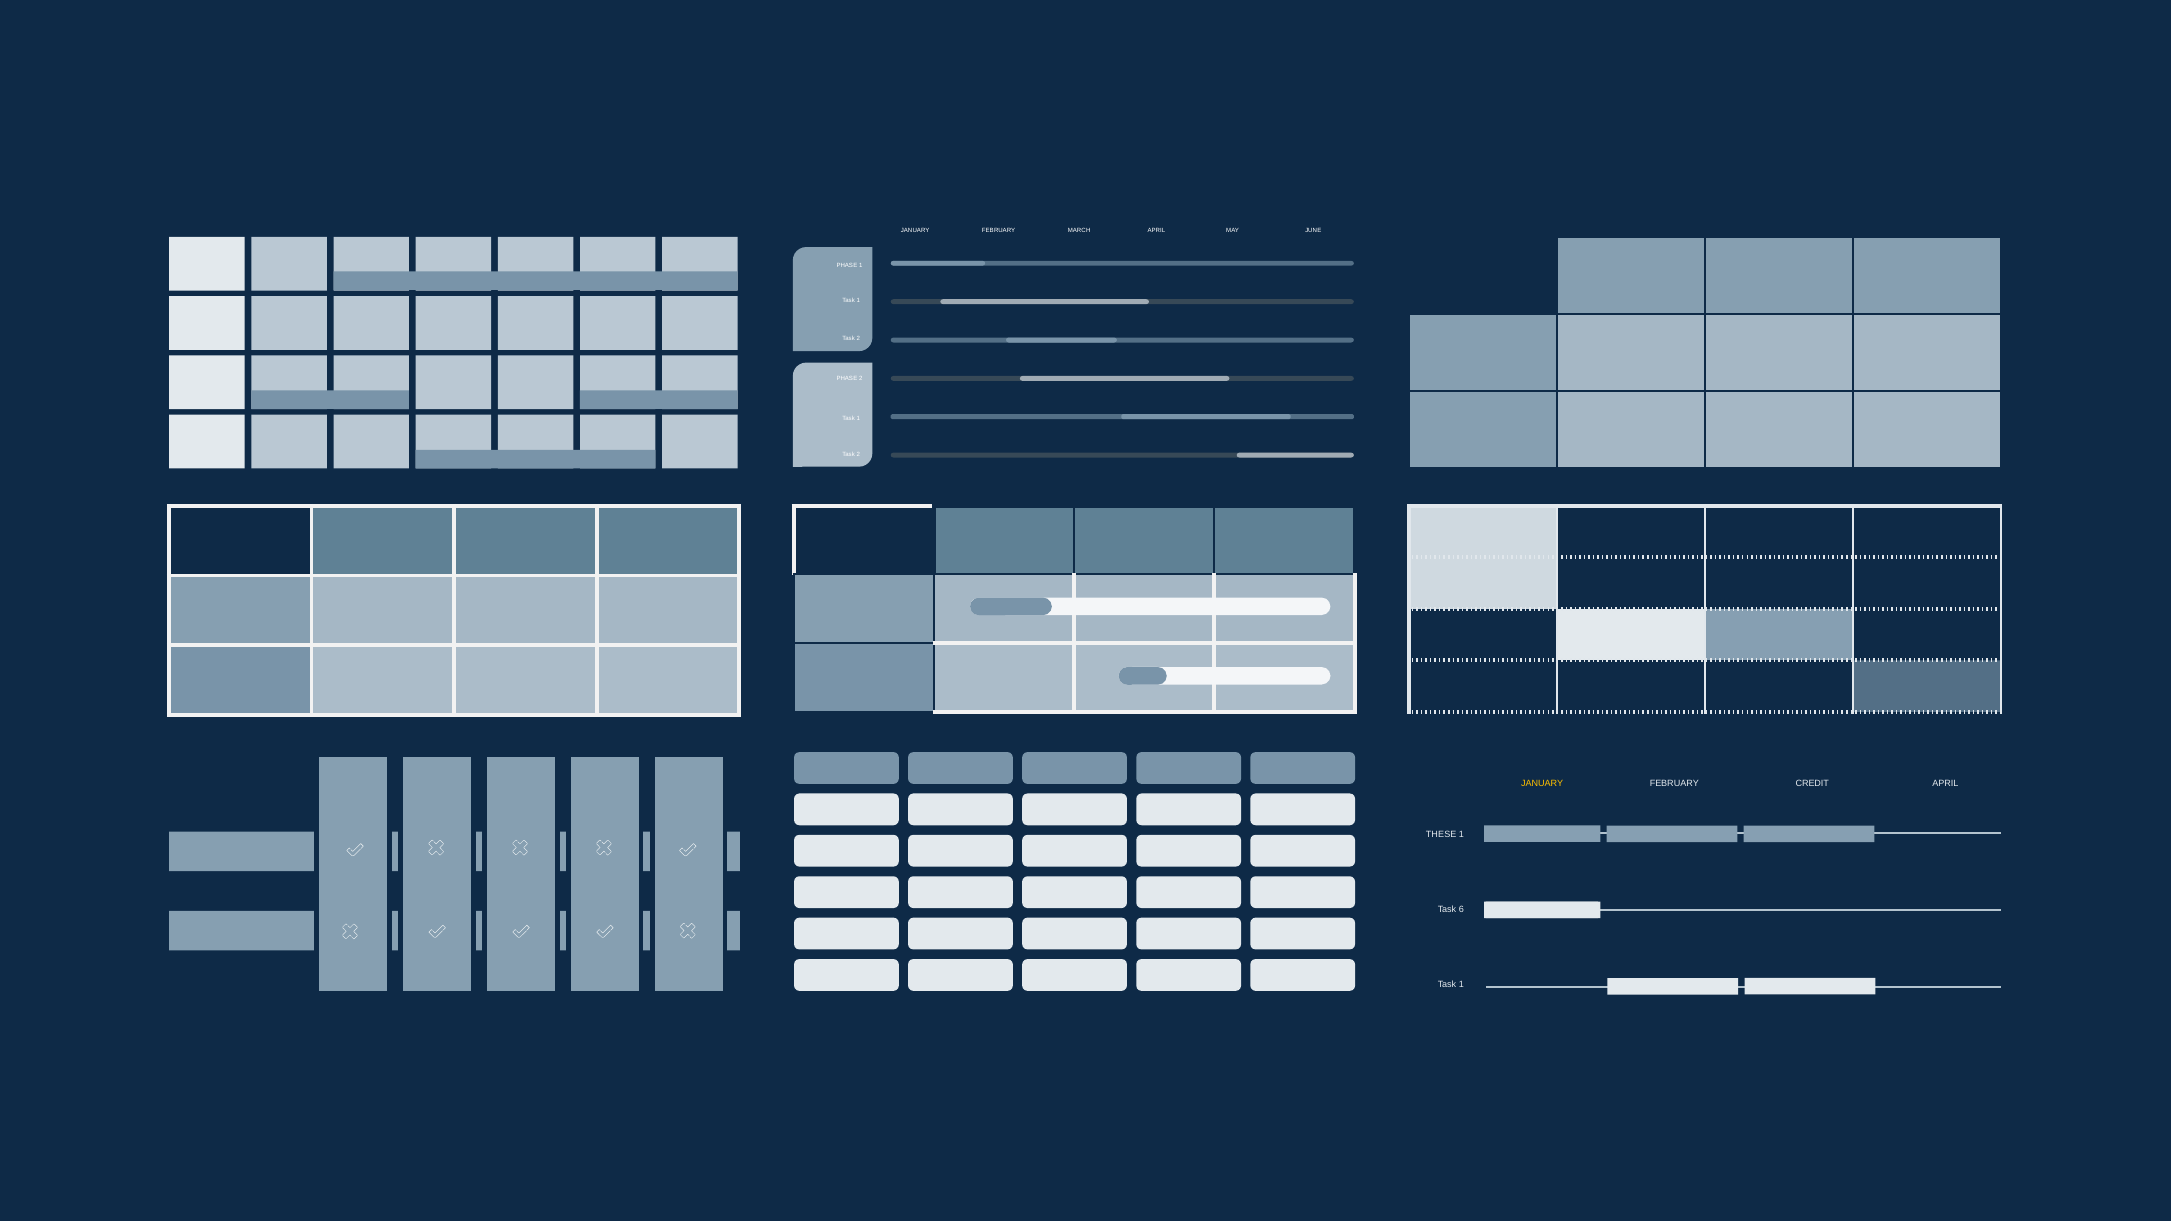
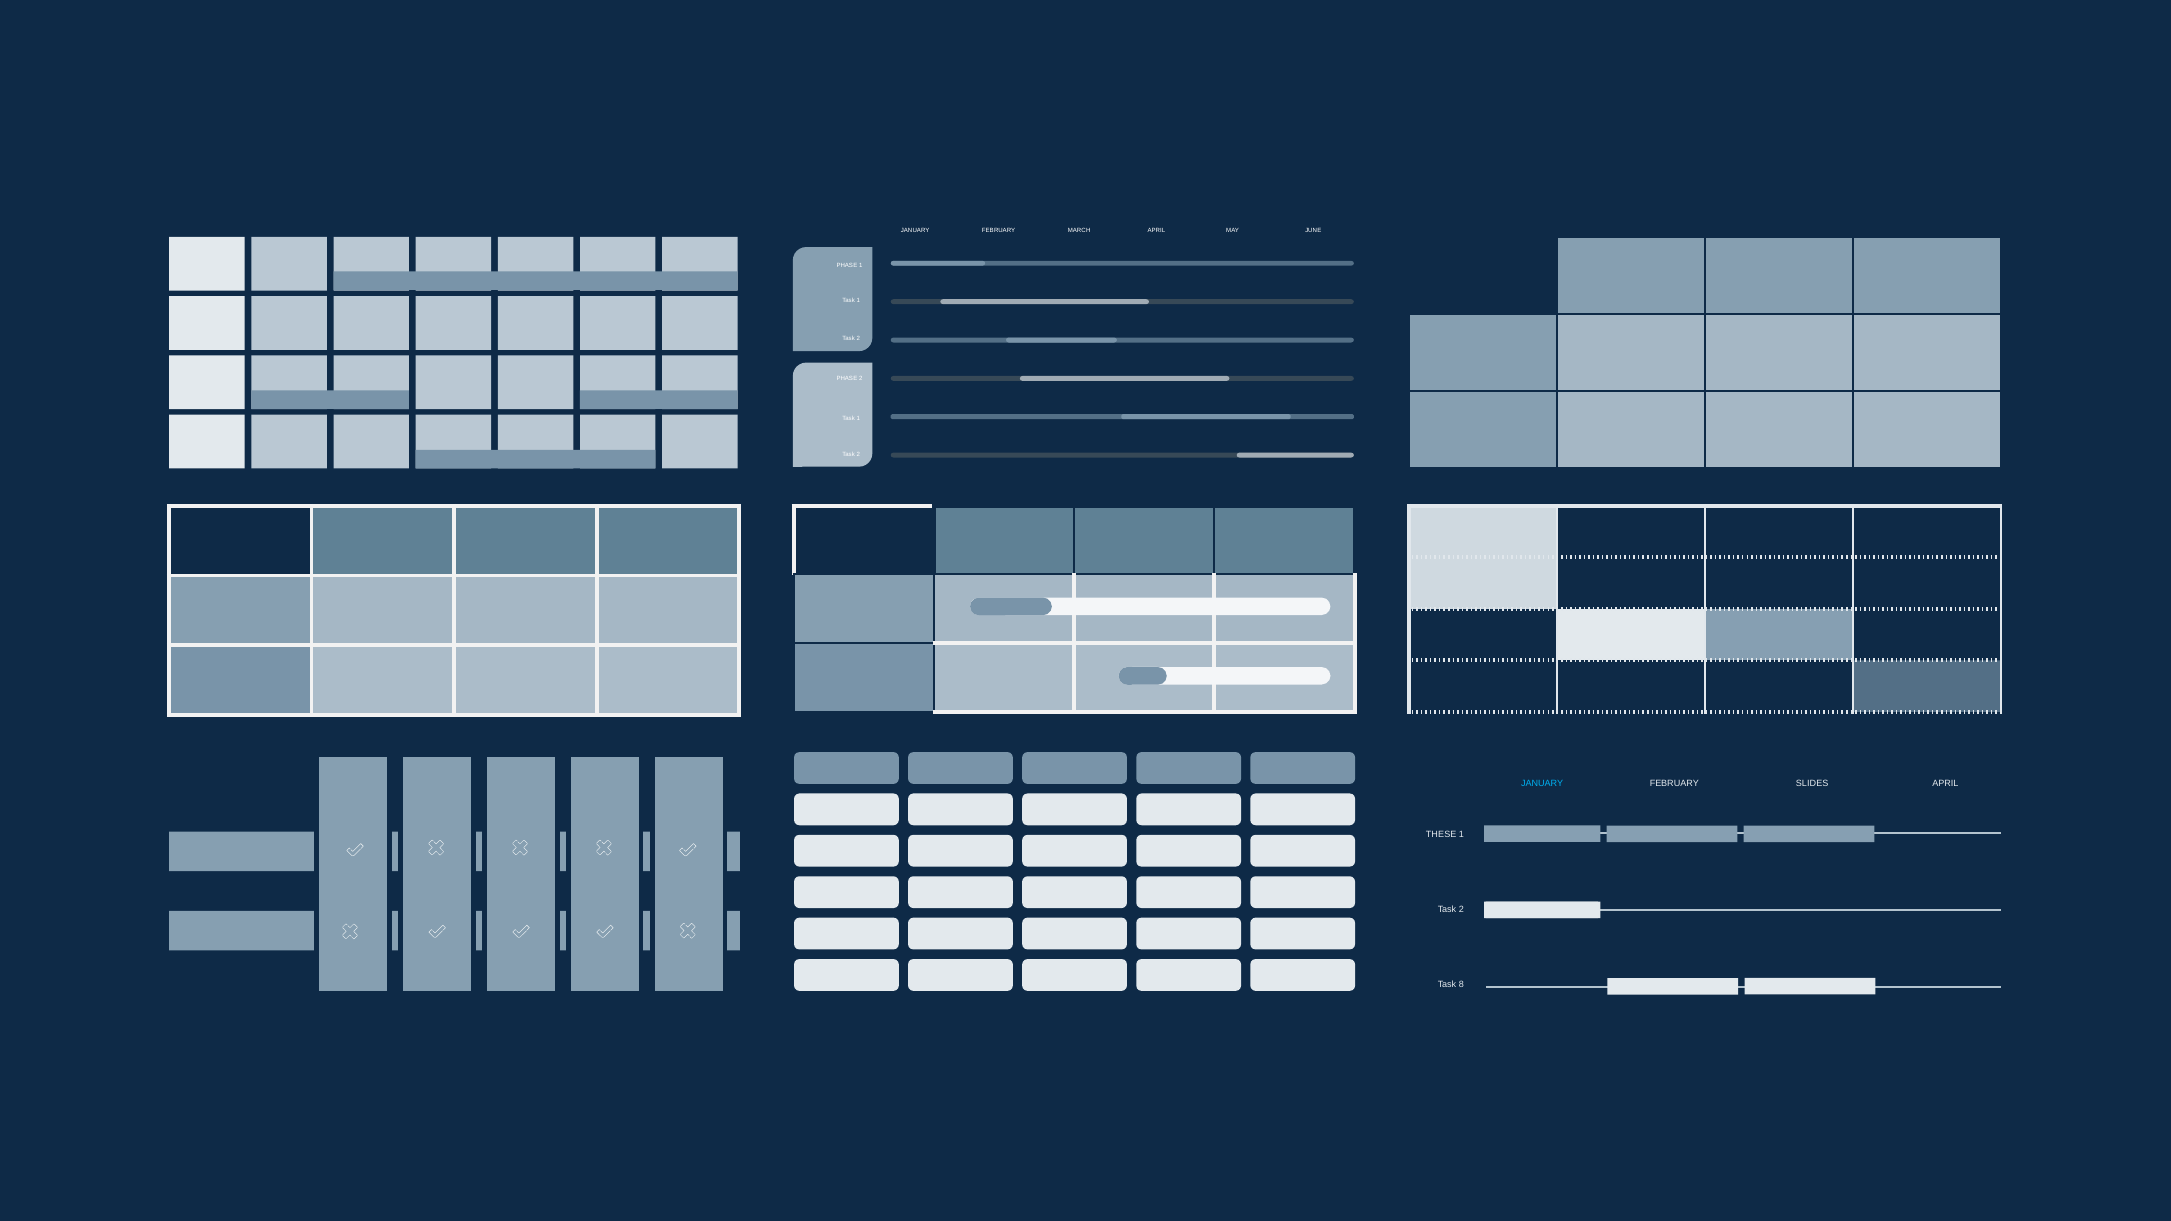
JANUARY at (1542, 784) colour: yellow -> light blue
CREDIT: CREDIT -> SLIDES
6 at (1461, 909): 6 -> 2
1 at (1461, 984): 1 -> 8
